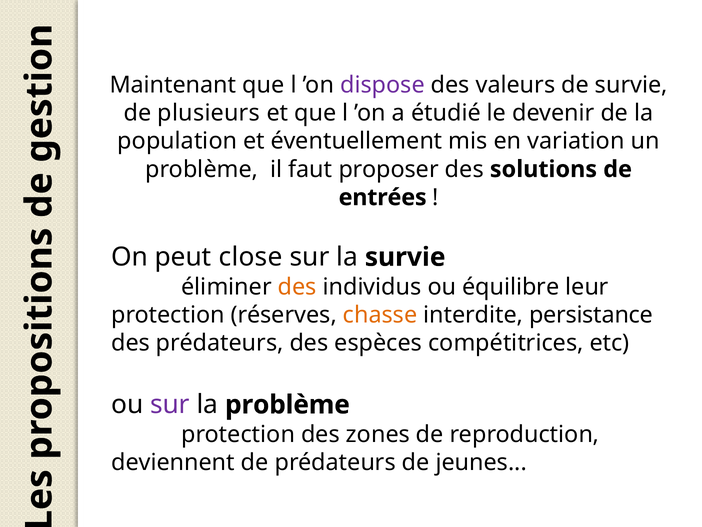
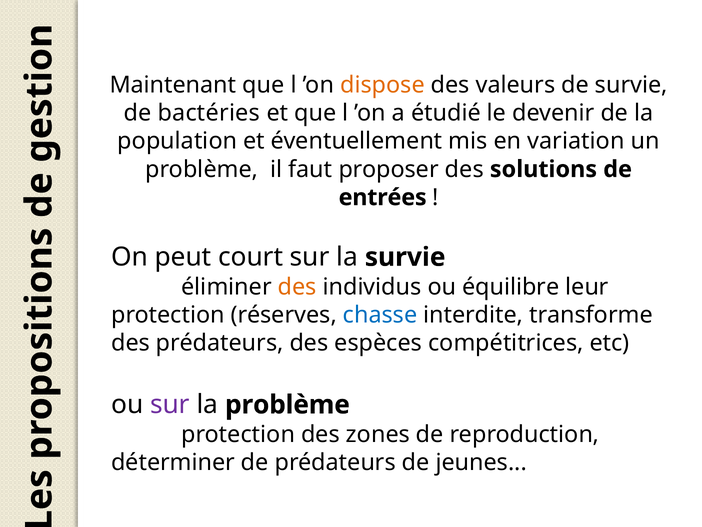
dispose colour: purple -> orange
plusieurs: plusieurs -> bactéries
close: close -> court
chasse colour: orange -> blue
persistance: persistance -> transforme
deviennent: deviennent -> déterminer
